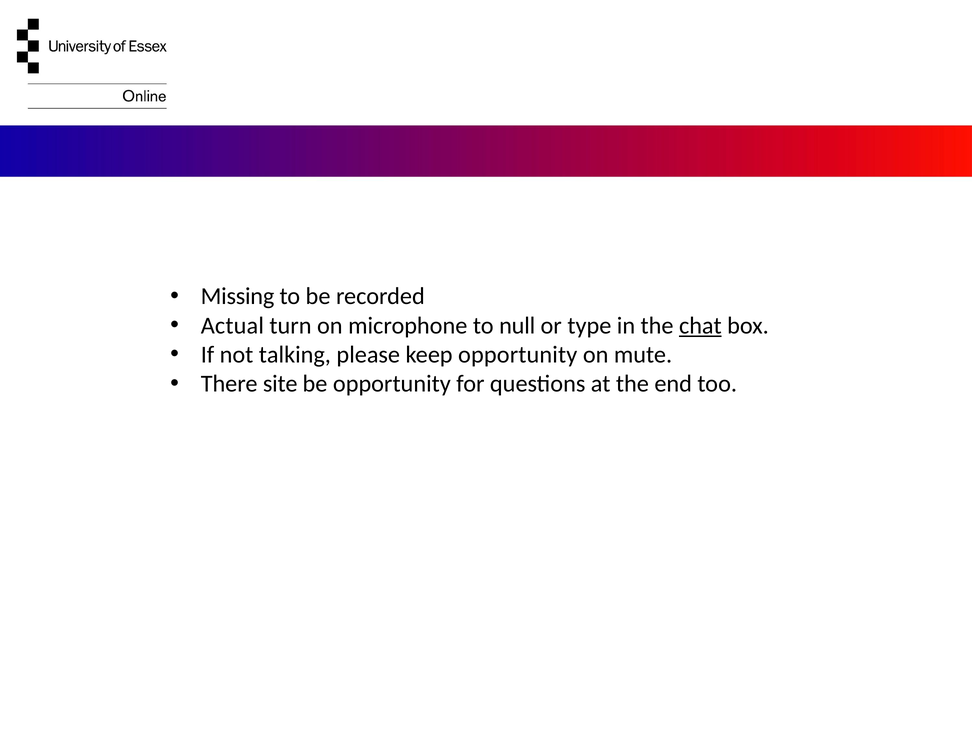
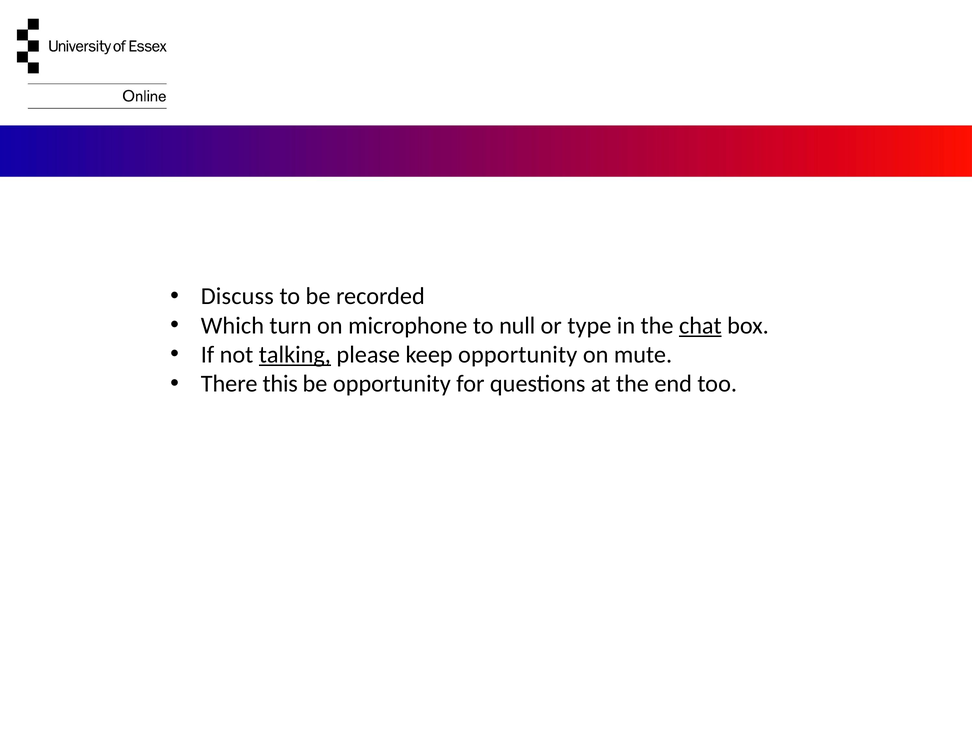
Missing: Missing -> Discuss
Actual: Actual -> Which
talking underline: none -> present
site: site -> this
